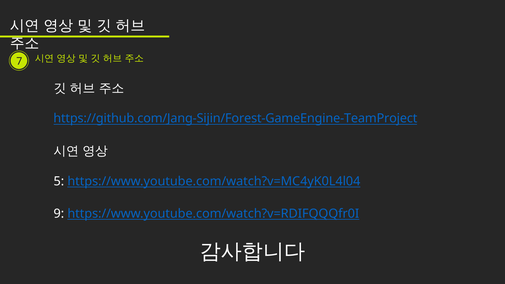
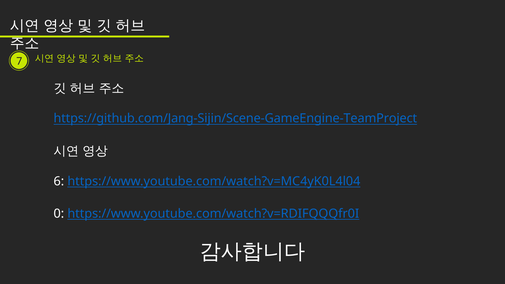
https://github.com/Jang-Sijin/Forest-GameEngine-TeamProject: https://github.com/Jang-Sijin/Forest-GameEngine-TeamProject -> https://github.com/Jang-Sijin/Scene-GameEngine-TeamProject
5: 5 -> 6
9: 9 -> 0
